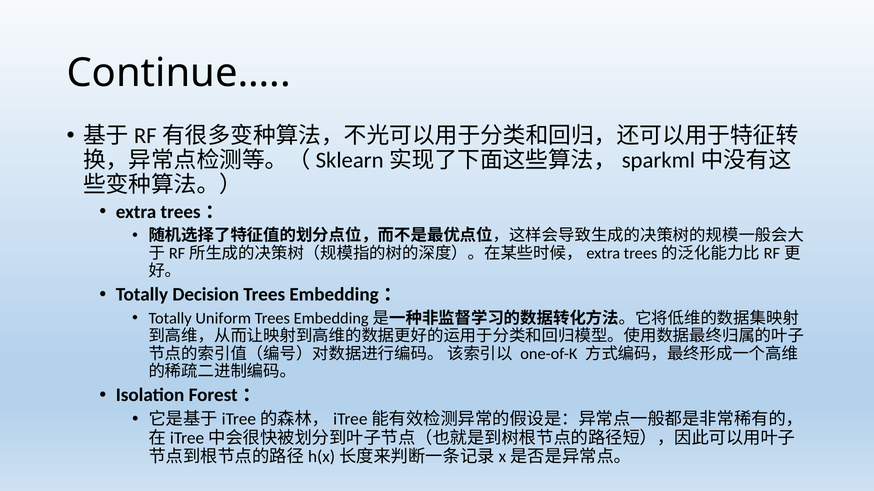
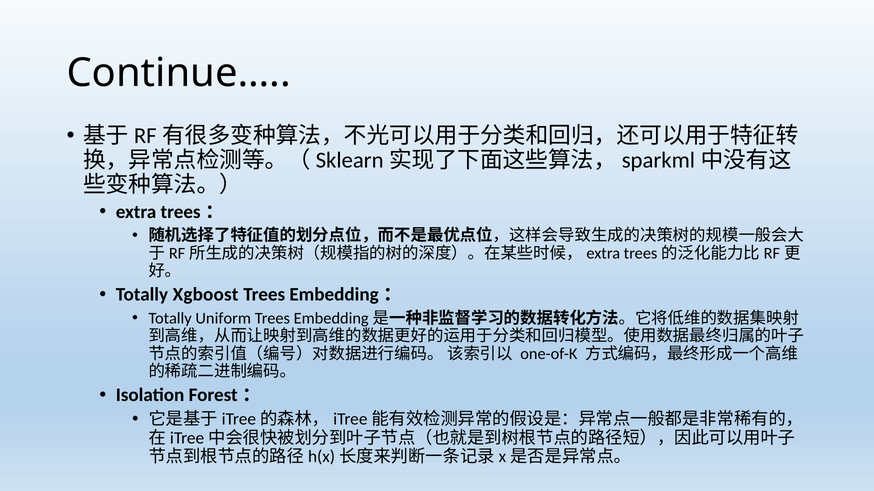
Decision: Decision -> Xgboost
